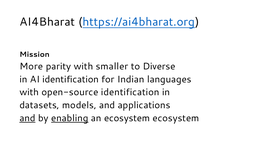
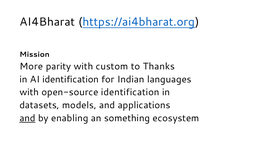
smaller: smaller -> custom
Diverse: Diverse -> Thanks
enabling underline: present -> none
an ecosystem: ecosystem -> something
